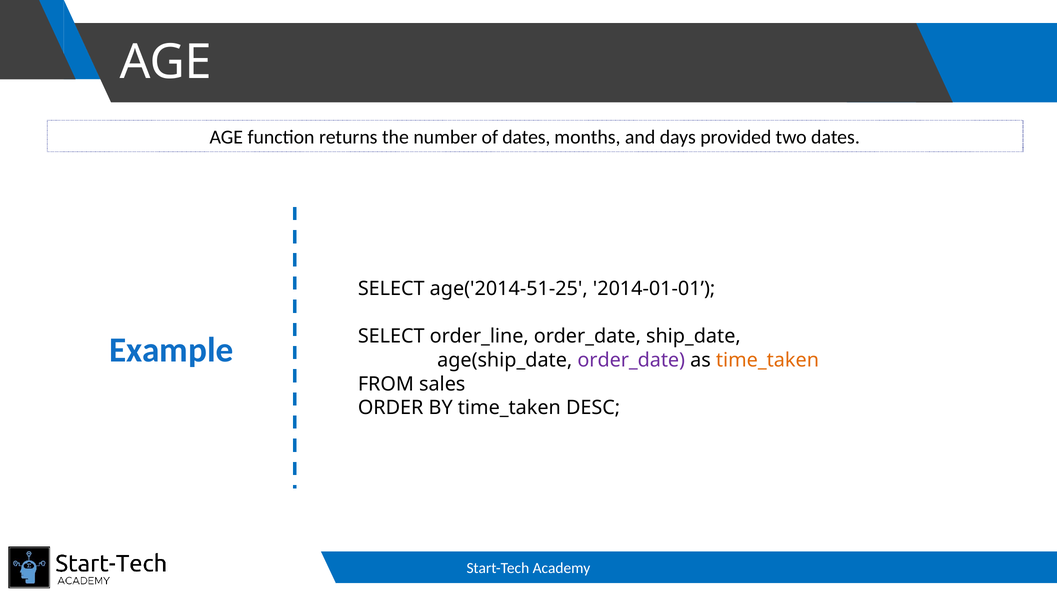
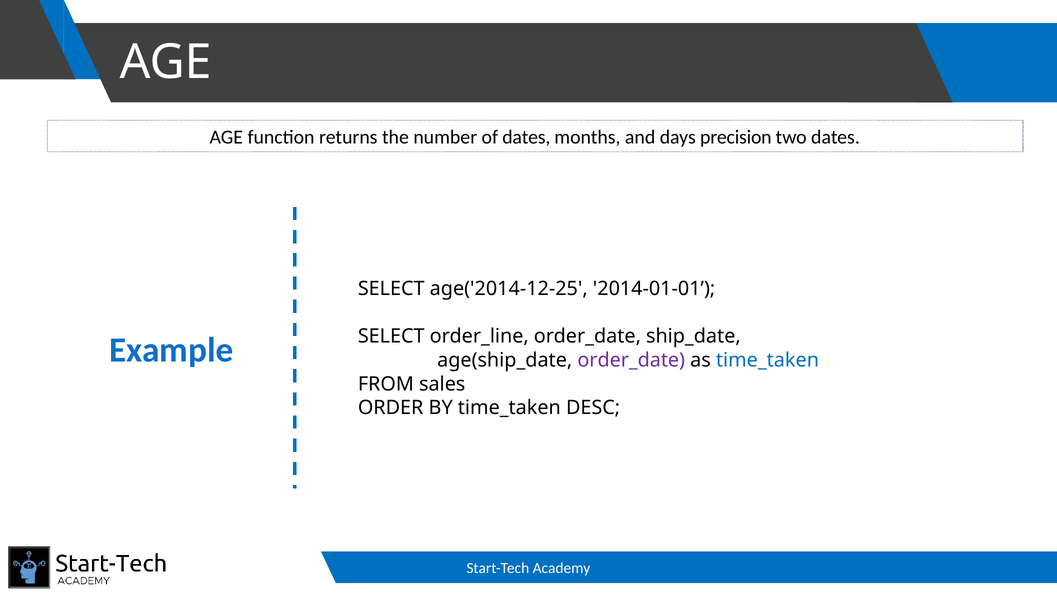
provided: provided -> precision
age('2014-51-25: age('2014-51-25 -> age('2014-12-25
time_taken at (767, 360) colour: orange -> blue
